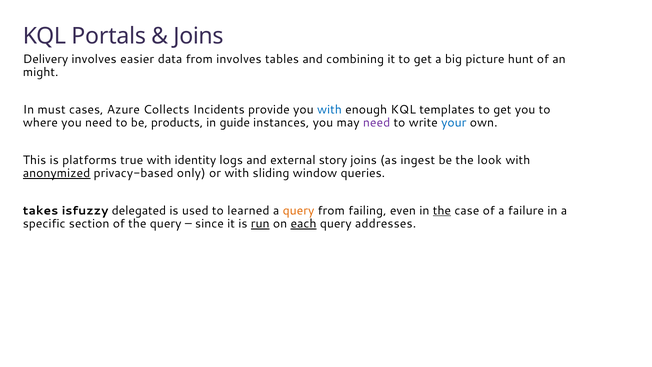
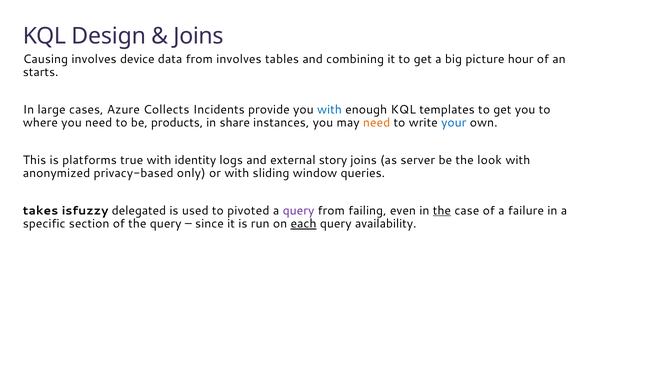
Portals: Portals -> Design
Delivery: Delivery -> Causing
easier: easier -> device
hunt: hunt -> hour
might: might -> starts
must: must -> large
guide: guide -> share
need at (377, 123) colour: purple -> orange
ingest: ingest -> server
anonymized underline: present -> none
learned: learned -> pivoted
query at (299, 210) colour: orange -> purple
run underline: present -> none
addresses: addresses -> availability
